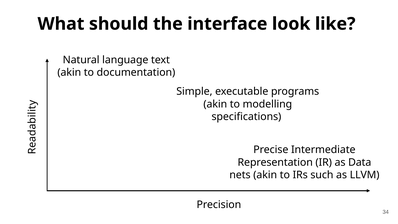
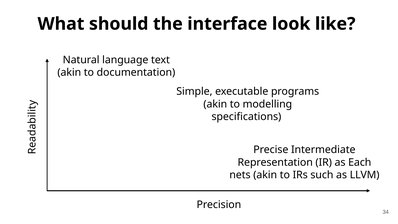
Data: Data -> Each
